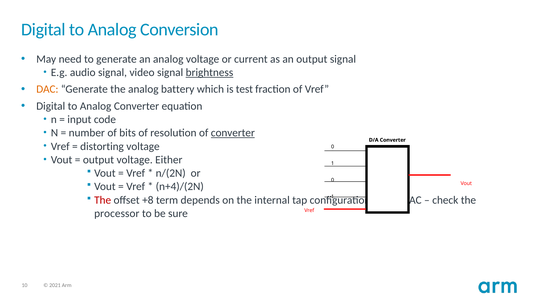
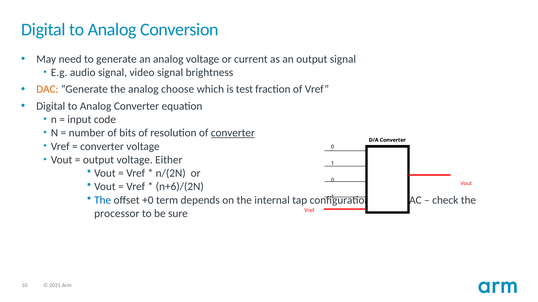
brightness underline: present -> none
battery: battery -> choose
distorting at (102, 147): distorting -> converter
n+4)/(2N: n+4)/(2N -> n+6)/(2N
The at (103, 200) colour: red -> blue
+8: +8 -> +0
